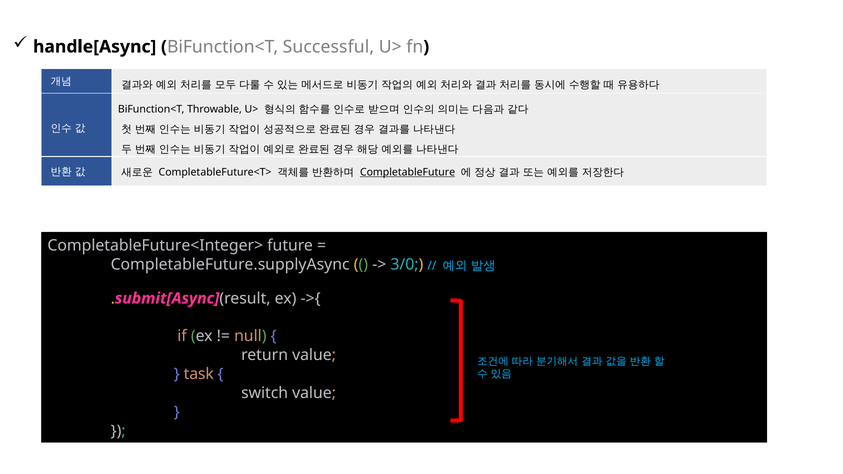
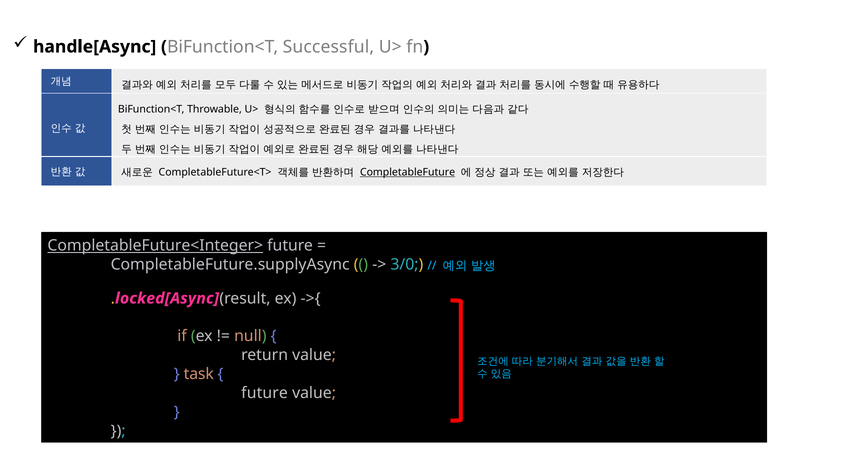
CompletableFuture<Integer> underline: none -> present
submit[Async: submit[Async -> locked[Async
switch at (265, 393): switch -> future
